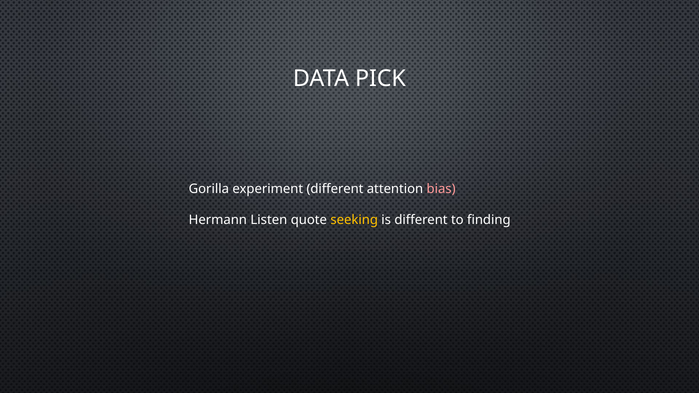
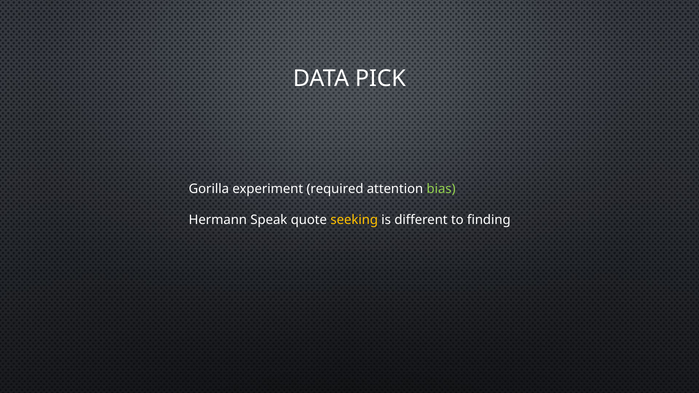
experiment different: different -> required
bias colour: pink -> light green
Listen: Listen -> Speak
